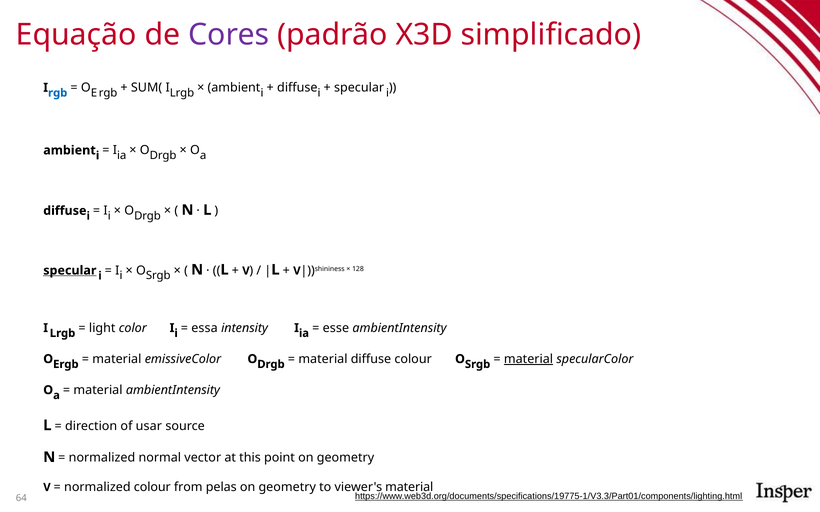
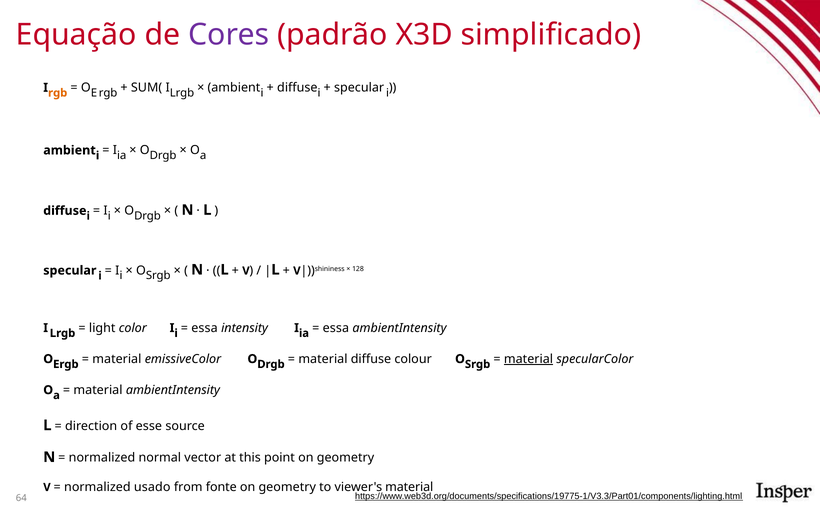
rgb at (58, 93) colour: blue -> orange
specular at (70, 271) underline: present -> none
esse at (336, 328): esse -> essa
usar: usar -> esse
normalized colour: colour -> usado
pelas: pelas -> fonte
